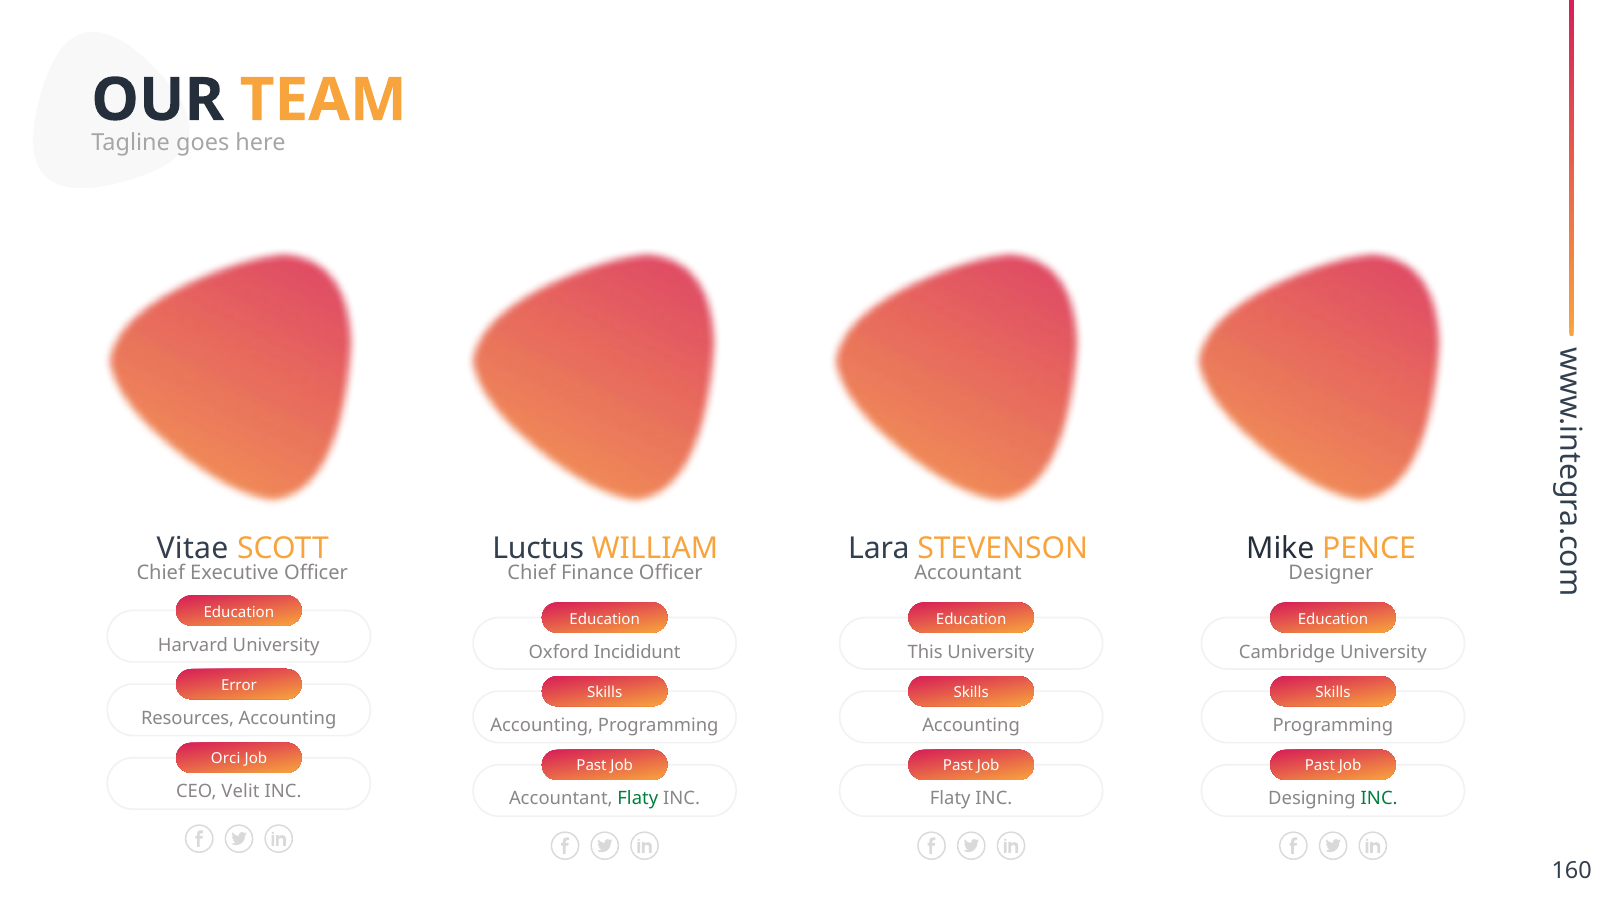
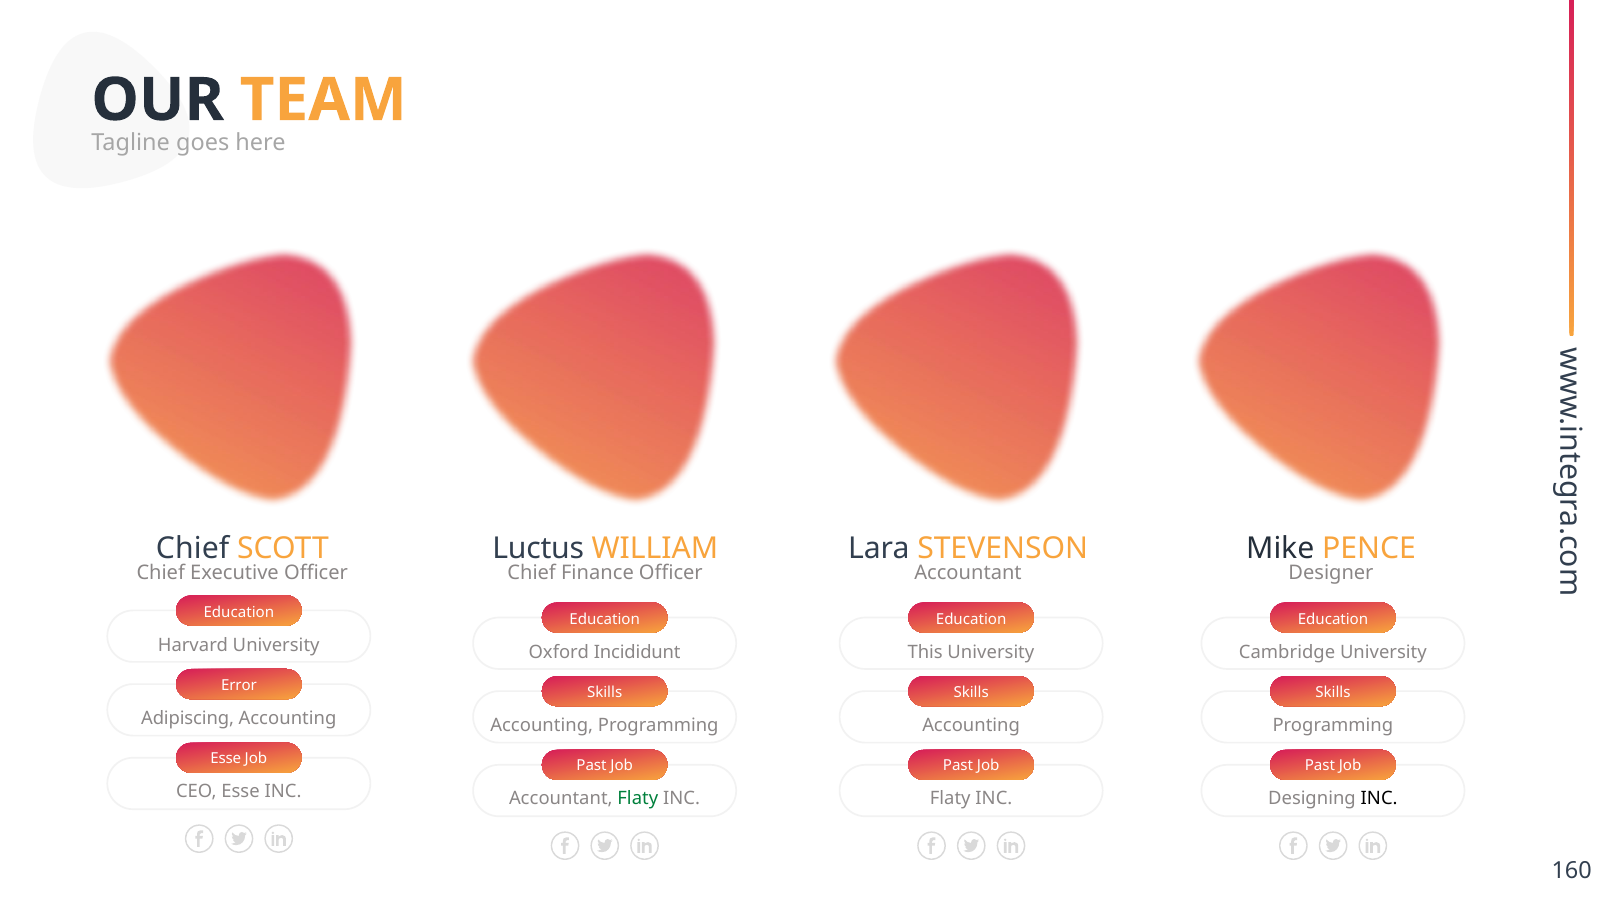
Vitae at (193, 549): Vitae -> Chief
Resources: Resources -> Adipiscing
Orci at (226, 759): Orci -> Esse
CEO Velit: Velit -> Esse
INC at (1379, 799) colour: green -> black
